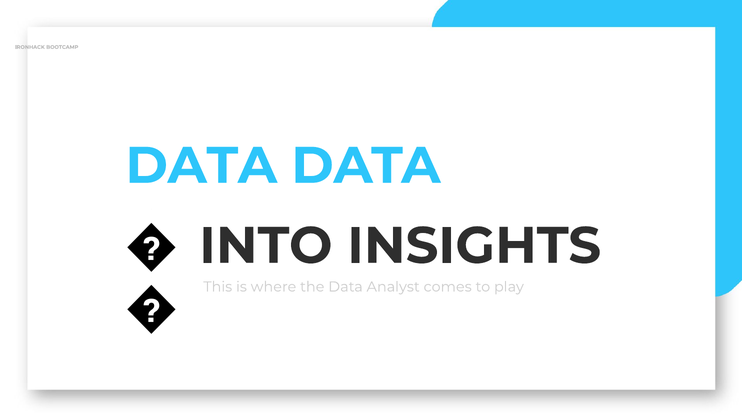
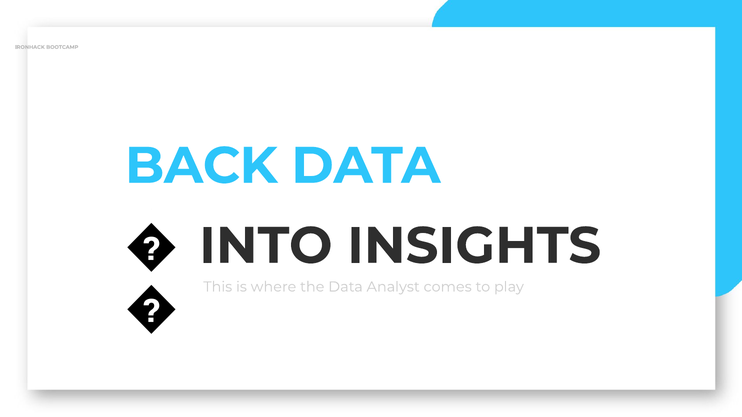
DATA at (201, 166): DATA -> BACK
